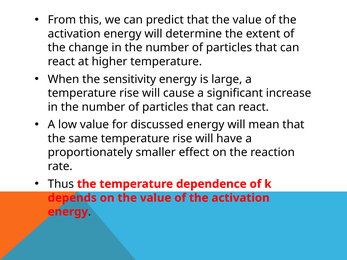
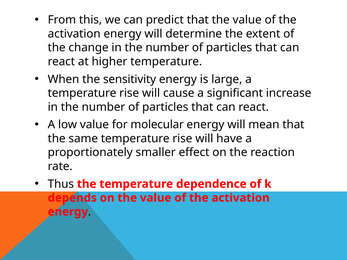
discussed: discussed -> molecular
